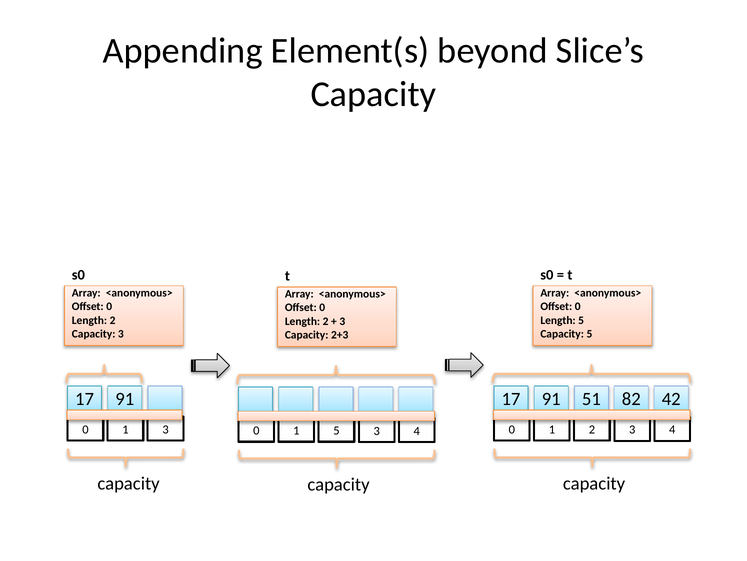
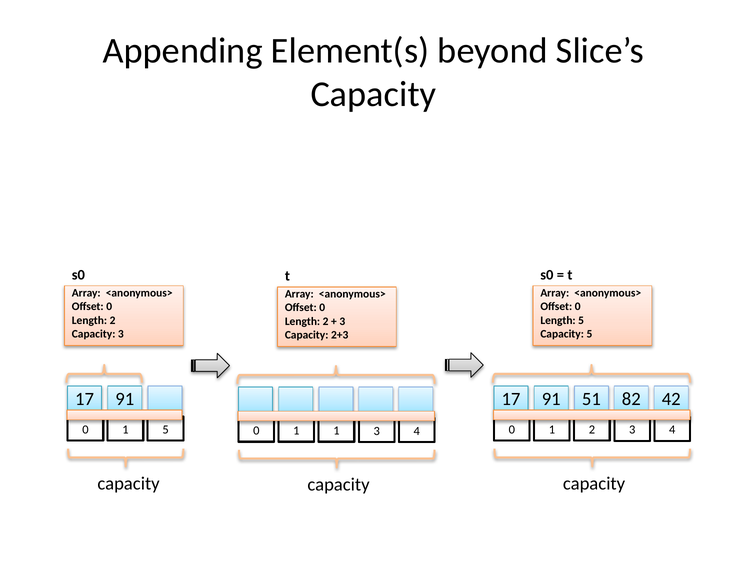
1 3: 3 -> 5
1 5: 5 -> 1
